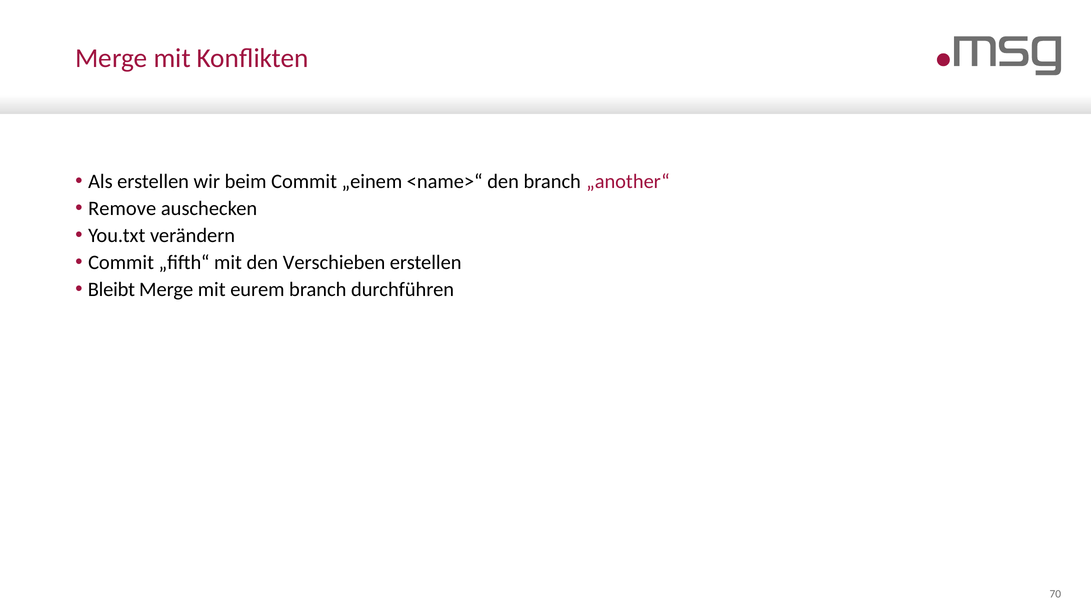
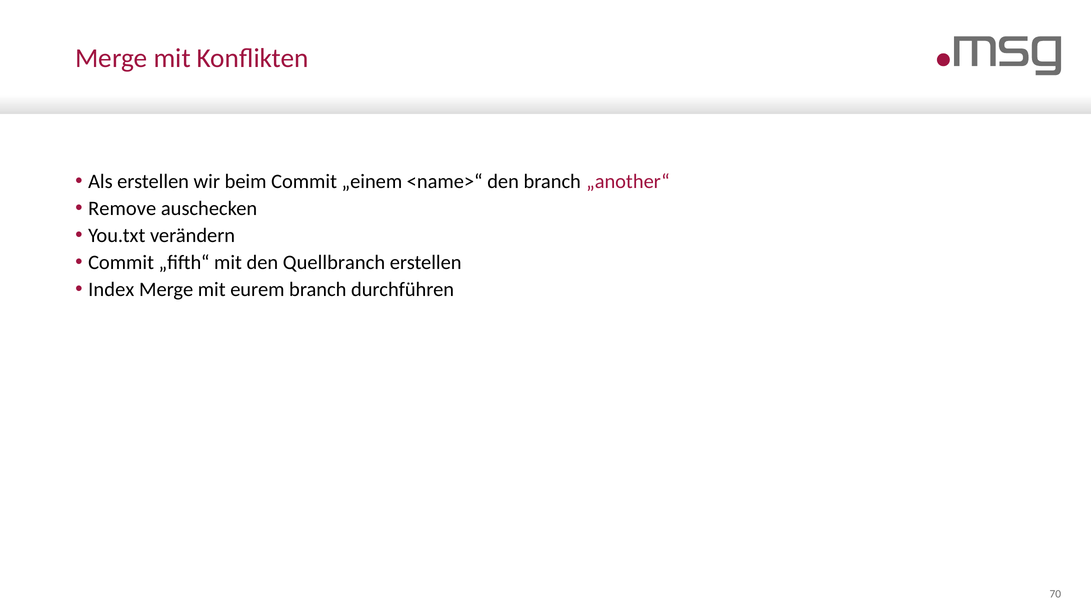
Verschieben: Verschieben -> Quellbranch
Bleibt: Bleibt -> Index
